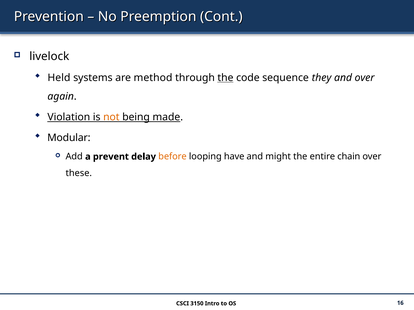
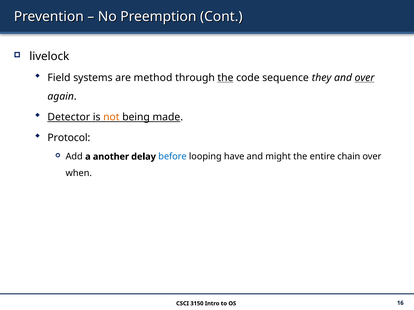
Held: Held -> Field
over at (365, 78) underline: none -> present
Violation: Violation -> Detector
Modular: Modular -> Protocol
prevent: prevent -> another
before colour: orange -> blue
these: these -> when
